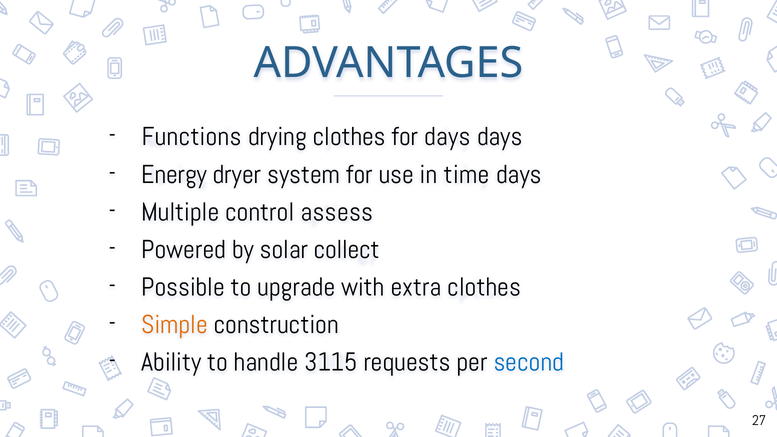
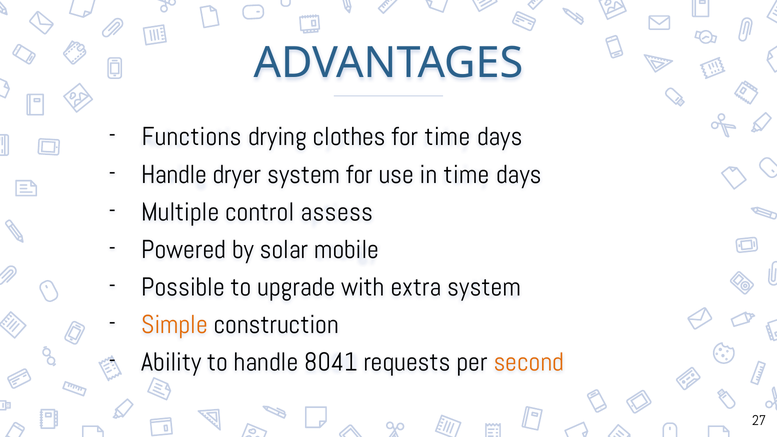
for days: days -> time
Energy at (174, 175): Energy -> Handle
collect: collect -> mobile
extra clothes: clothes -> system
3115: 3115 -> 8041
second colour: blue -> orange
